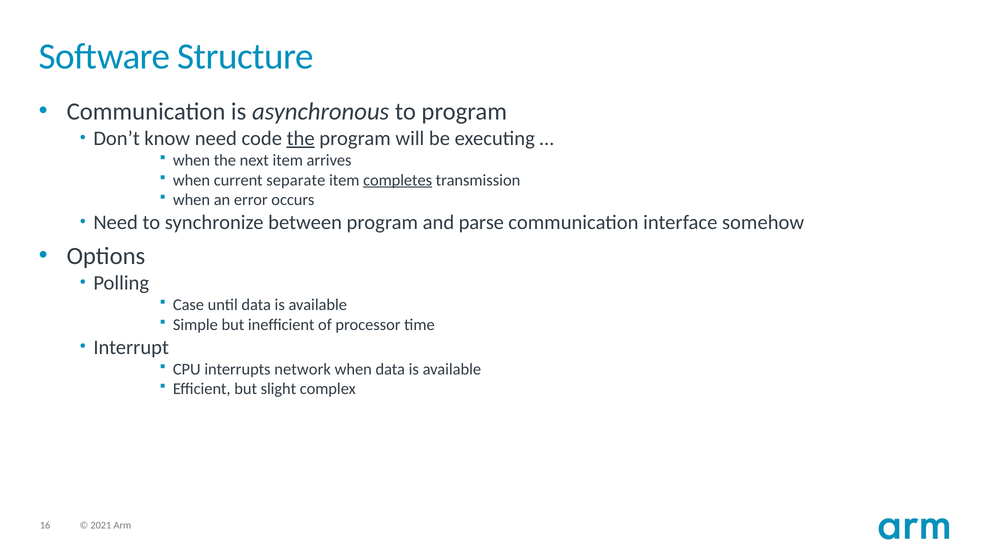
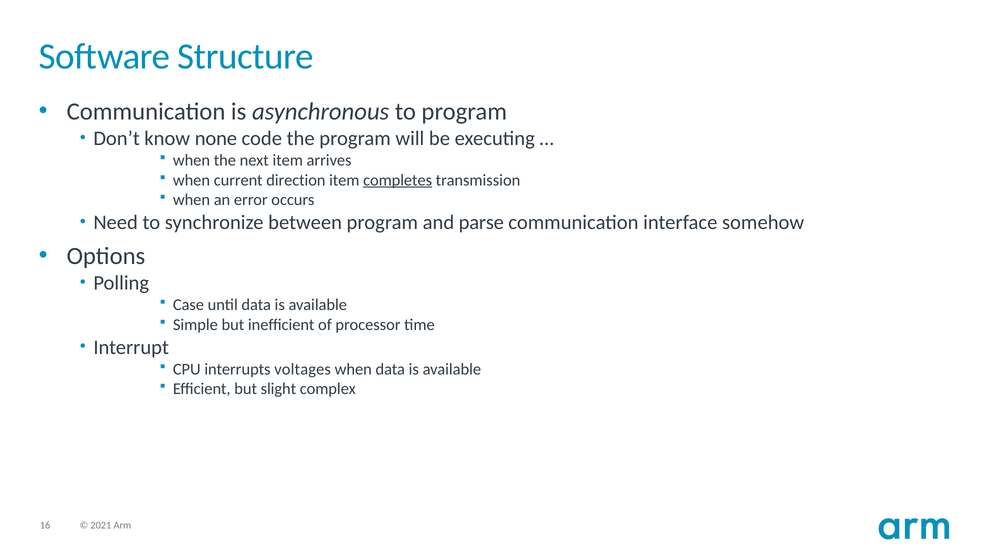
know need: need -> none
the at (301, 138) underline: present -> none
separate: separate -> direction
network: network -> voltages
